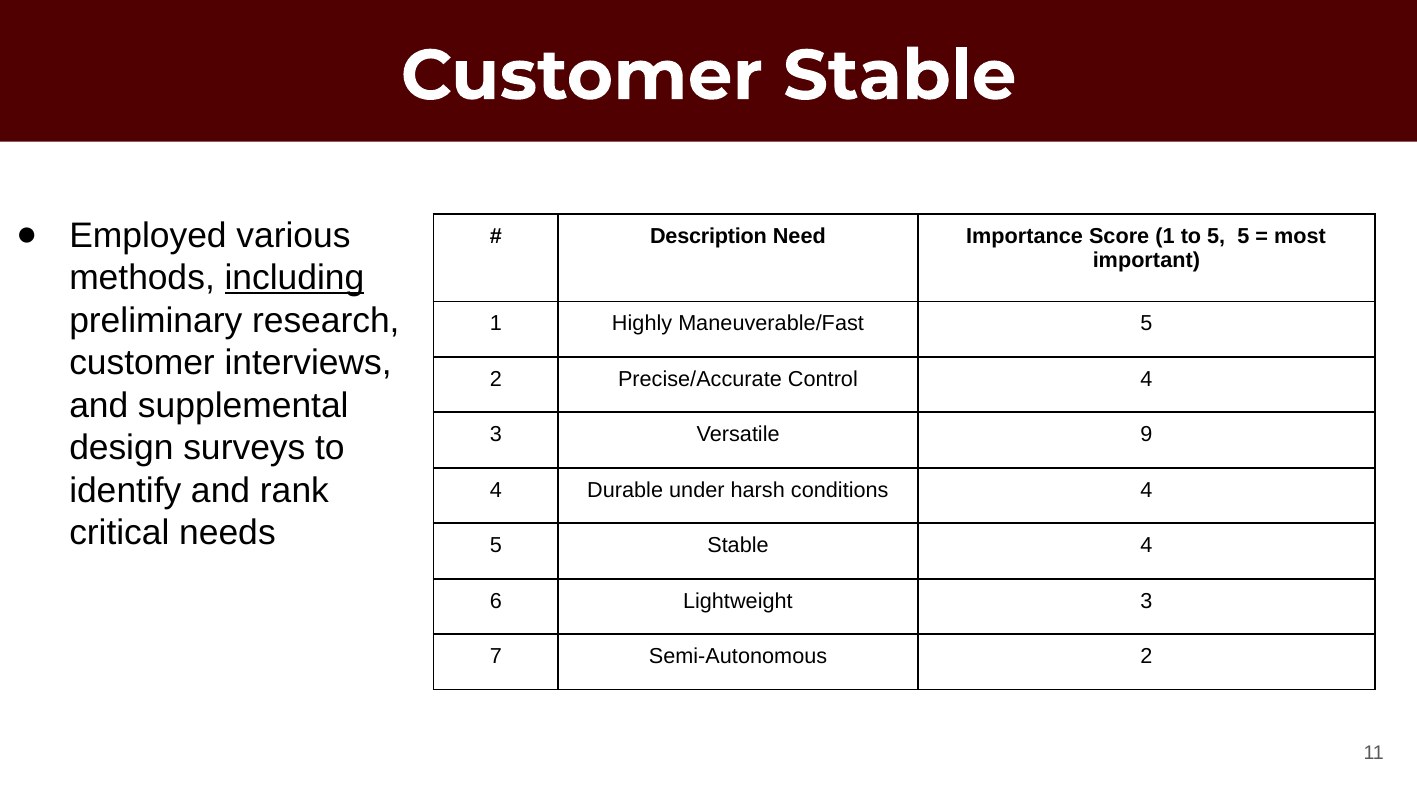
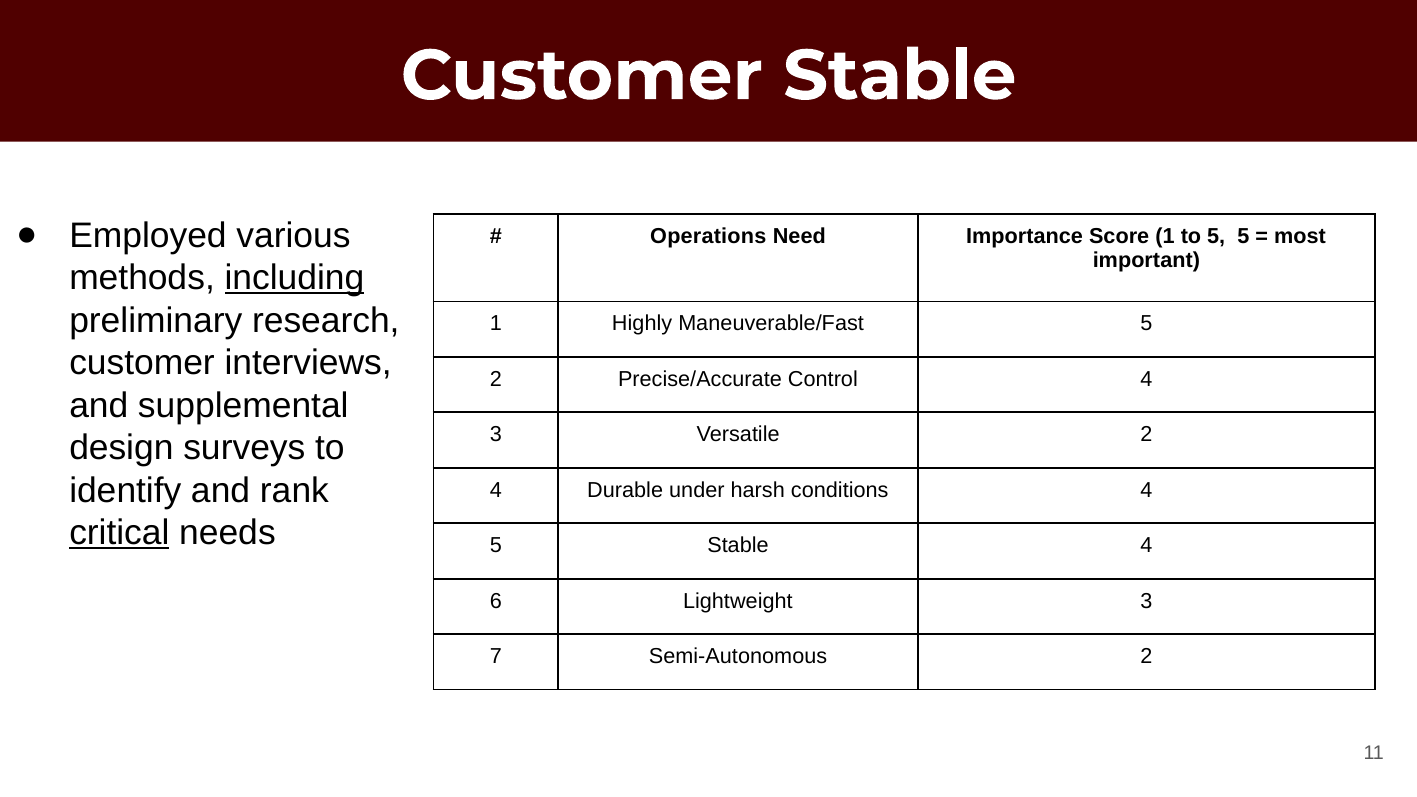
Description: Description -> Operations
Versatile 9: 9 -> 2
critical underline: none -> present
